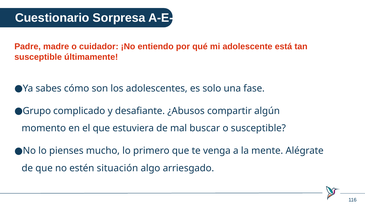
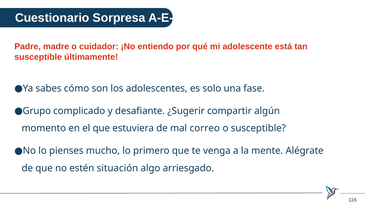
¿Abusos: ¿Abusos -> ¿Sugerir
buscar: buscar -> correo
